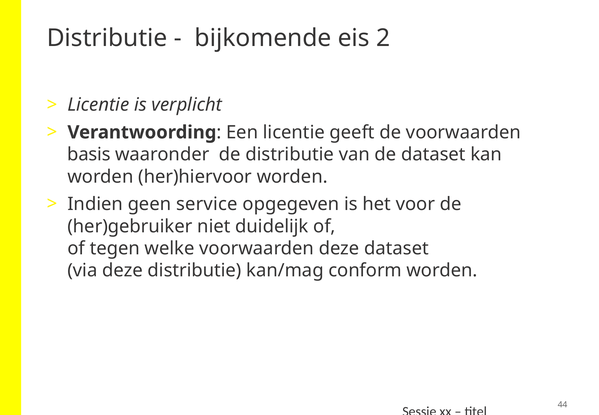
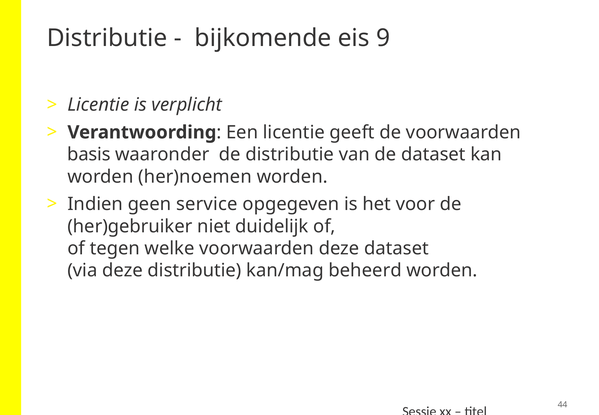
2: 2 -> 9
her)hiervoor: her)hiervoor -> her)noemen
conform: conform -> beheerd
